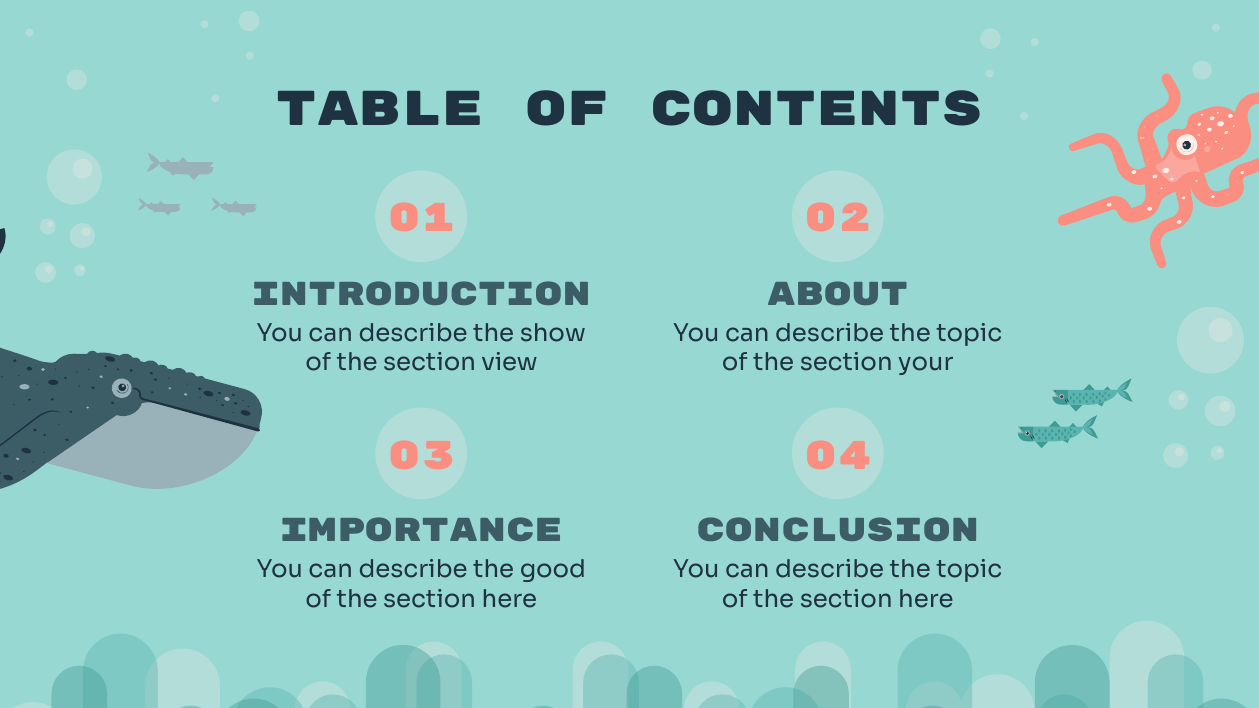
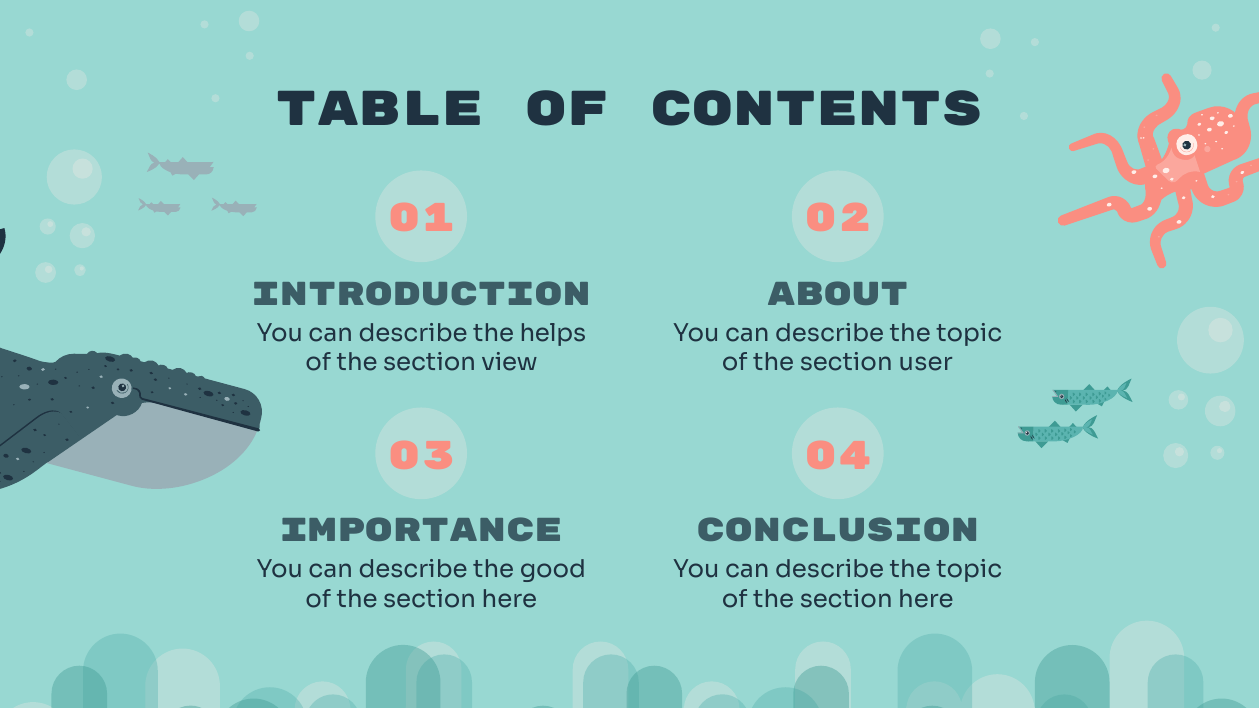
show: show -> helps
your: your -> user
